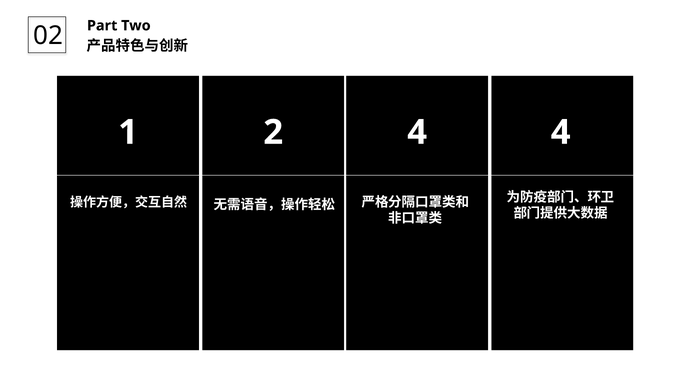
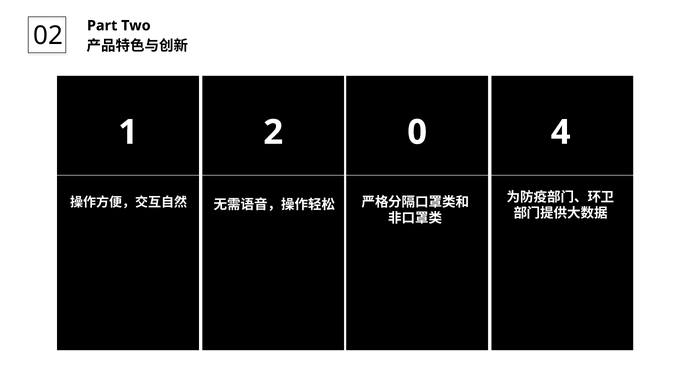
2 4: 4 -> 0
